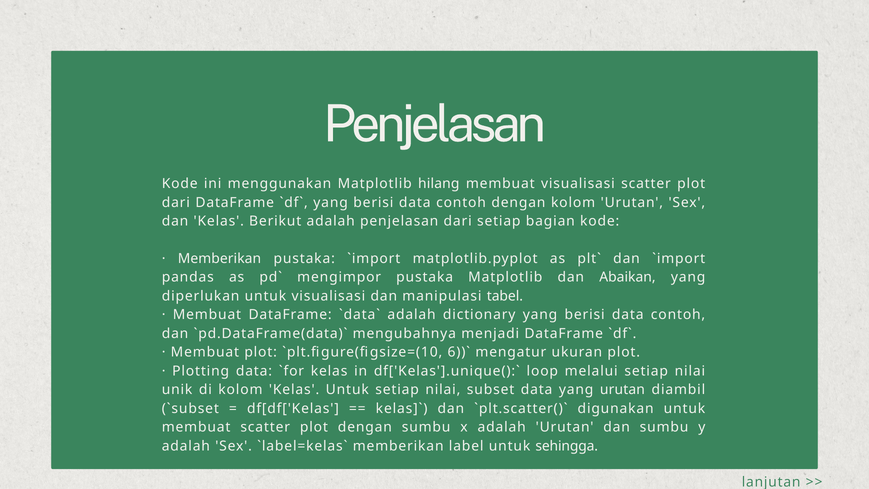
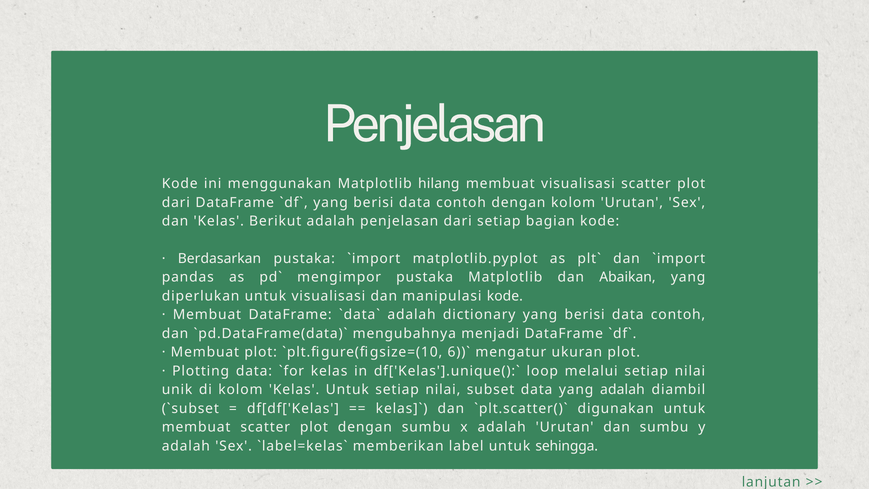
Memberikan at (219, 259): Memberikan -> Berdasarkan
manipulasi tabel: tabel -> kode
yang urutan: urutan -> adalah
